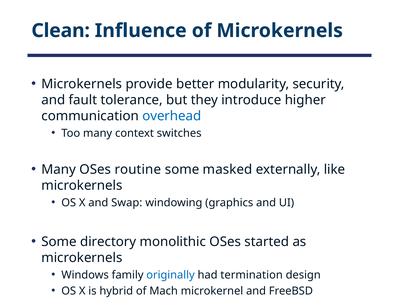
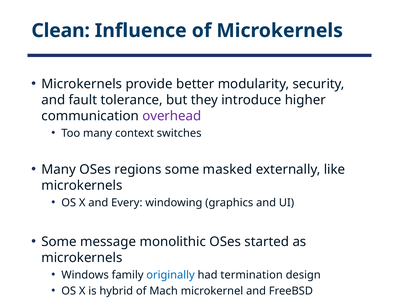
overhead colour: blue -> purple
routine: routine -> regions
Swap: Swap -> Every
directory: directory -> message
